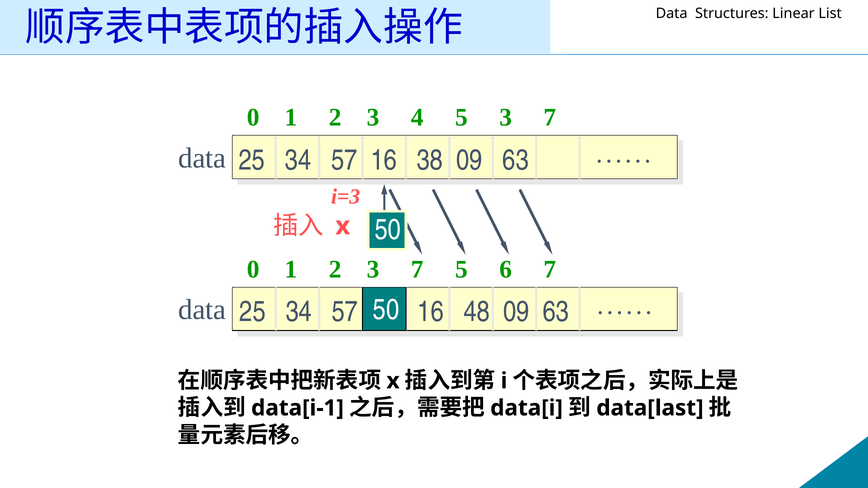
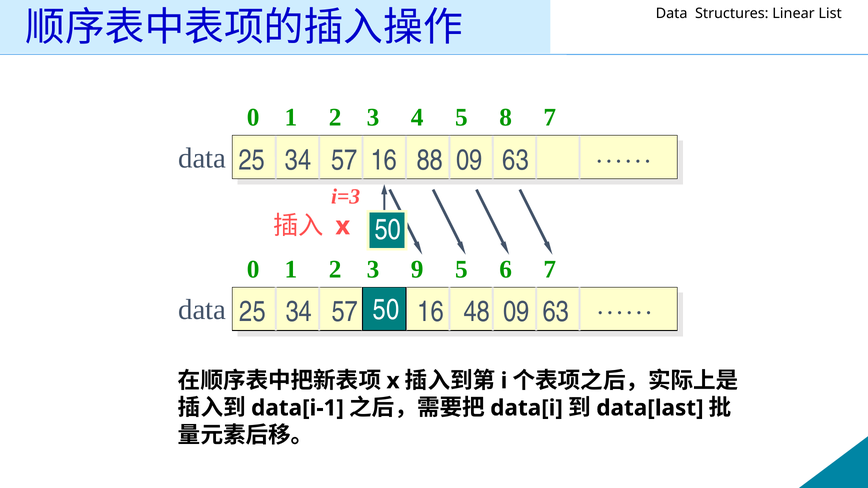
5 3: 3 -> 8
38: 38 -> 88
2 3 7: 7 -> 9
